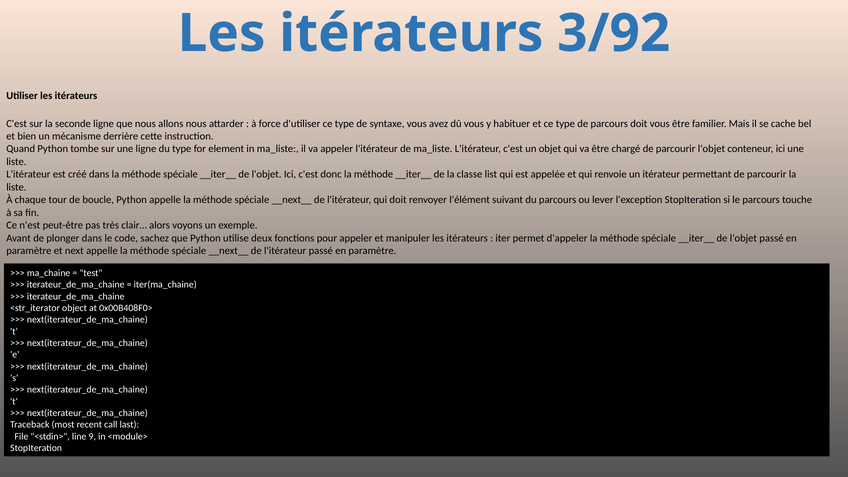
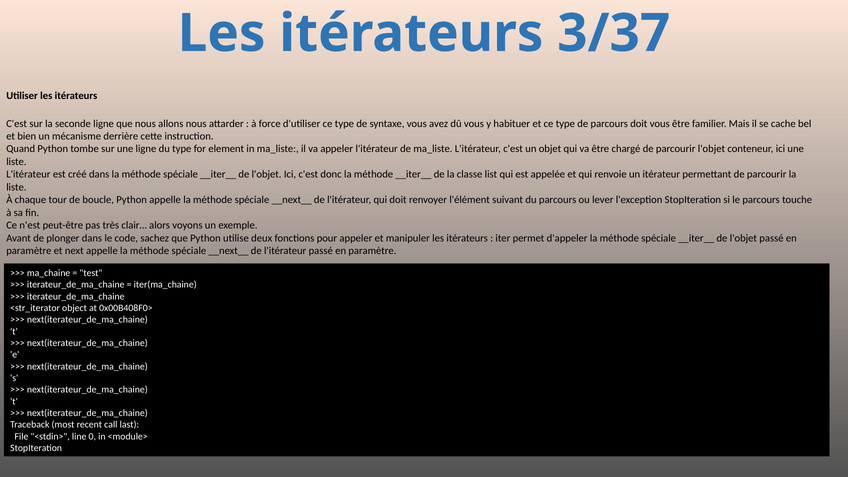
3/92: 3/92 -> 3/37
9: 9 -> 0
